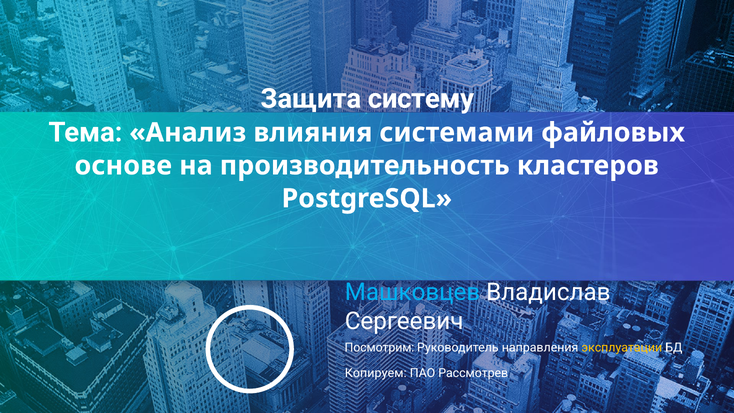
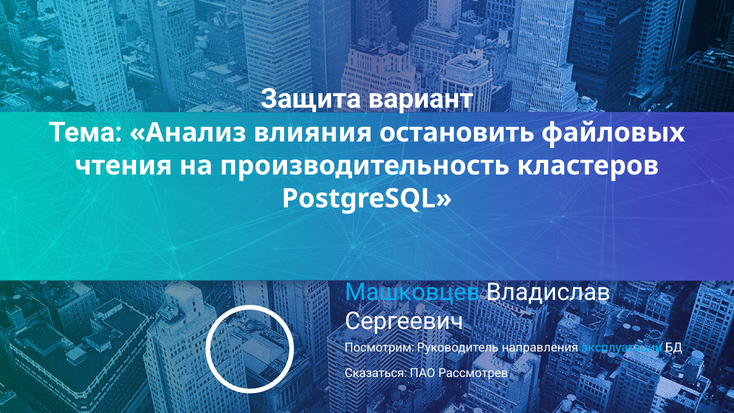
систему: систему -> вариант
системами: системами -> остановить
основе: основе -> чтения
эксплуатации colour: yellow -> light blue
Копируем: Копируем -> Сказаться
